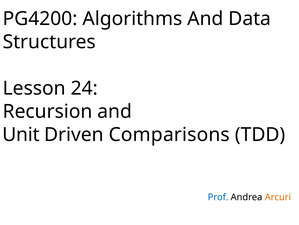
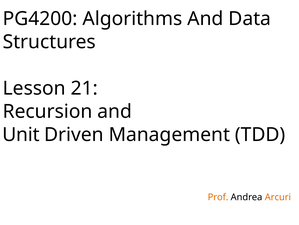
24: 24 -> 21
Comparisons: Comparisons -> Management
Prof colour: blue -> orange
